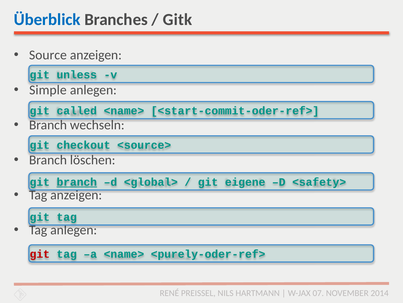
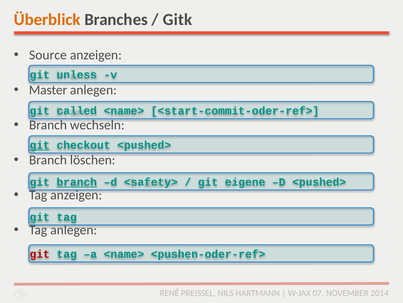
Überblick colour: blue -> orange
Simple: Simple -> Master
git at (40, 145) underline: none -> present
checkout <source>: <source> -> <pushed>
<global>: <global> -> <safety>
D <safety>: <safety> -> <pushed>
<purely-oder-ref>: <purely-oder-ref> -> <pushen-oder-ref>
